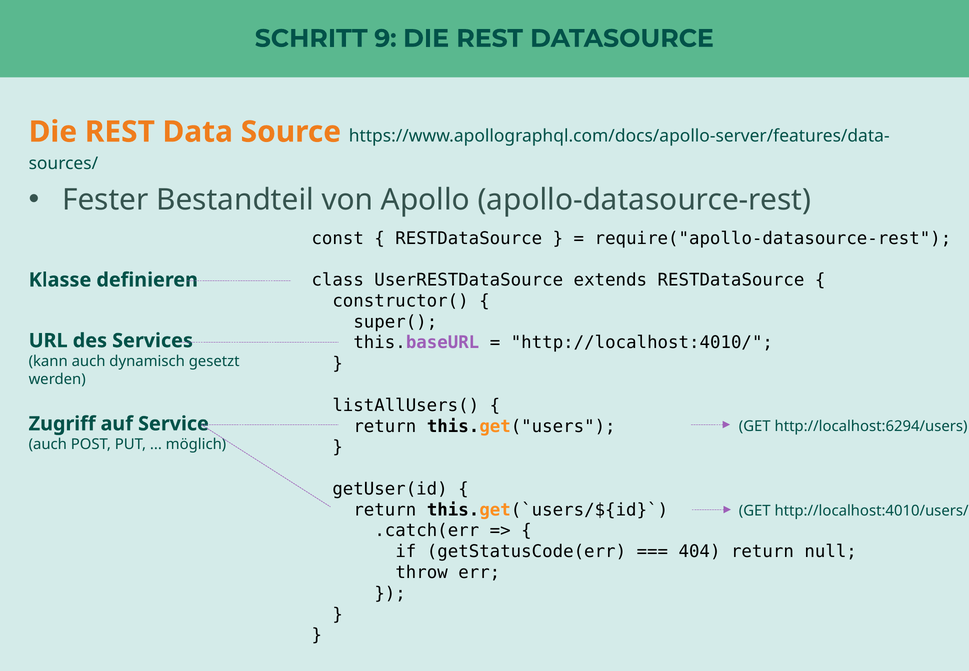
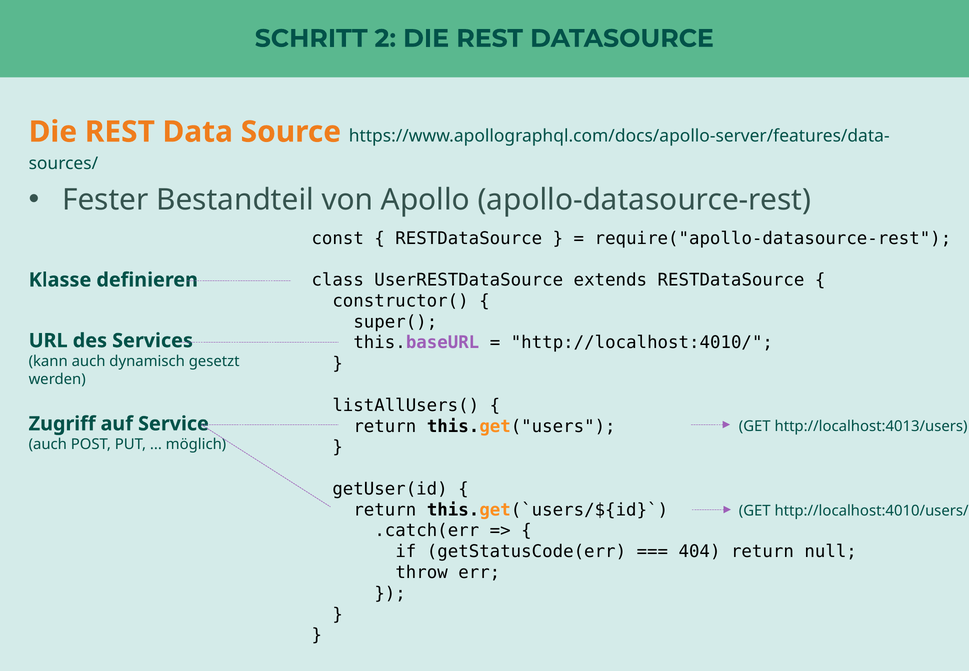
9: 9 -> 2
http://localhost:6294/users: http://localhost:6294/users -> http://localhost:4013/users
